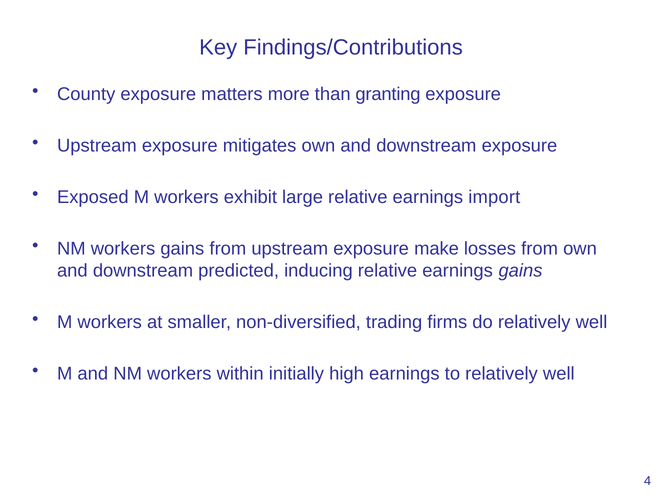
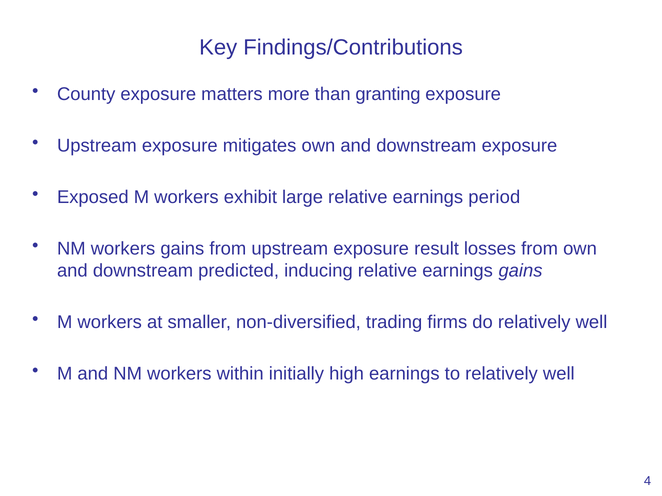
import: import -> period
make: make -> result
